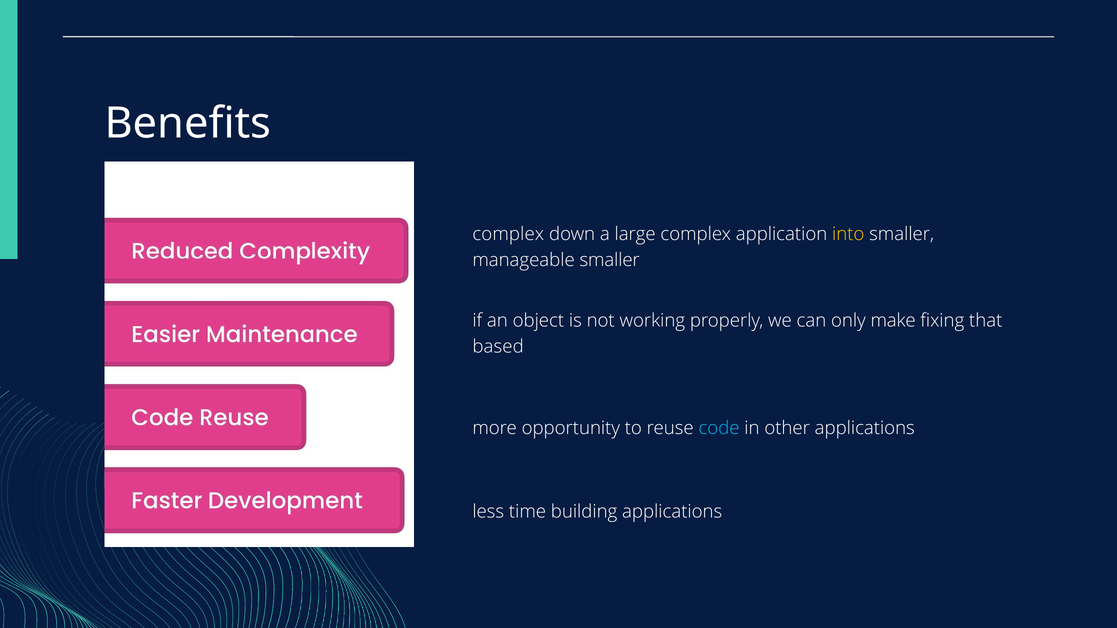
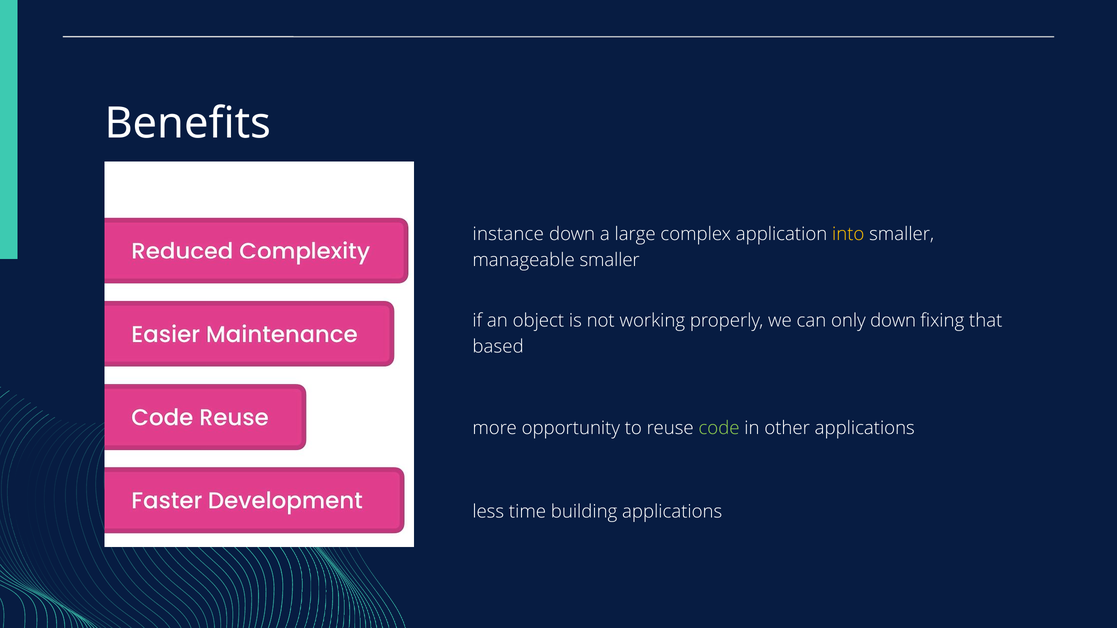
complex at (508, 234): complex -> instance
only make: make -> down
code colour: light blue -> light green
